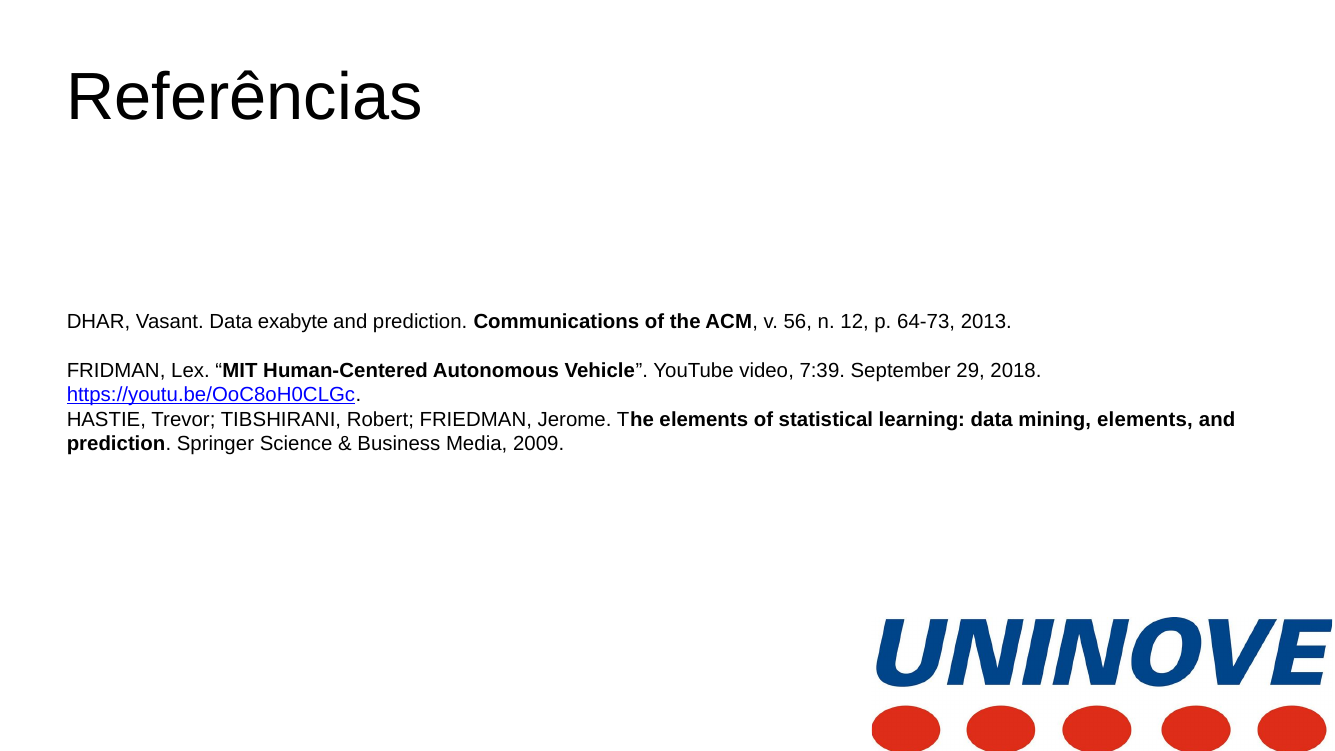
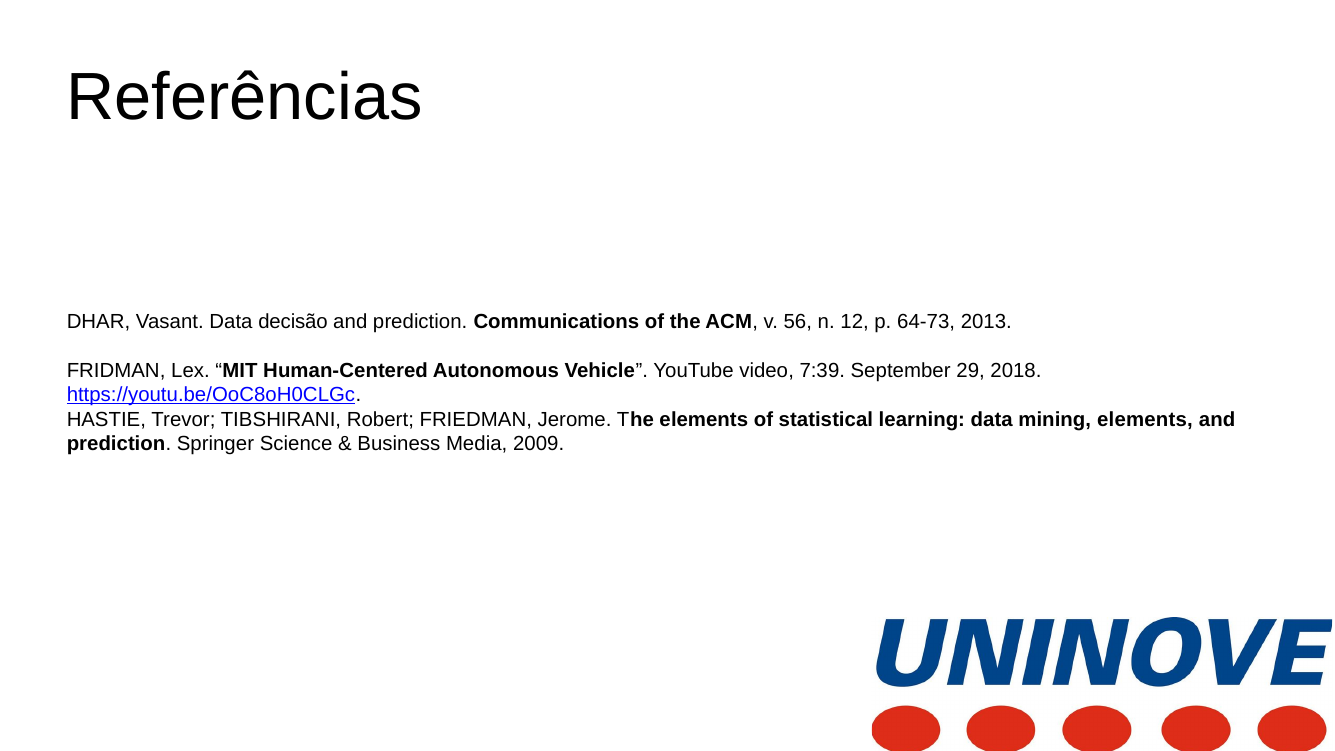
exabyte: exabyte -> decisão
